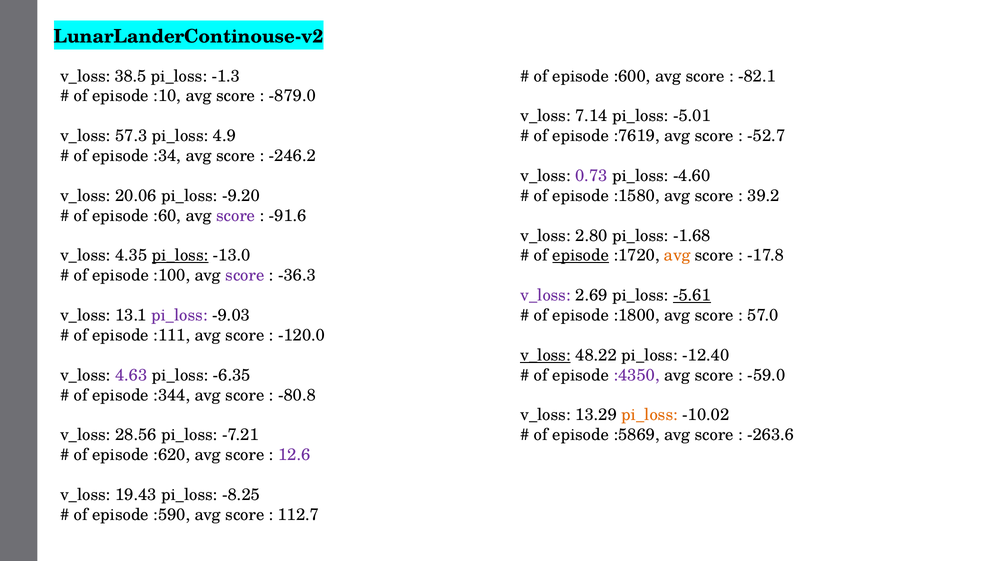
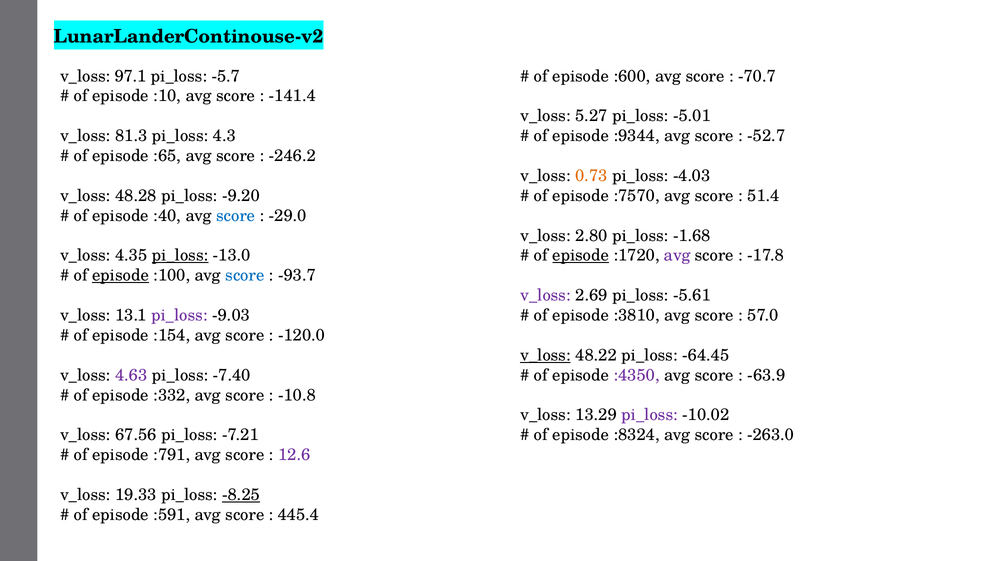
38.5: 38.5 -> 97.1
-1.3: -1.3 -> -5.7
-82.1: -82.1 -> -70.7
-879.0: -879.0 -> -141.4
7.14: 7.14 -> 5.27
57.3: 57.3 -> 81.3
4.9: 4.9 -> 4.3
:7619: :7619 -> :9344
:34: :34 -> :65
0.73 colour: purple -> orange
-4.60: -4.60 -> -4.03
20.06: 20.06 -> 48.28
:1580: :1580 -> :7570
39.2: 39.2 -> 51.4
:60: :60 -> :40
score at (236, 216) colour: purple -> blue
-91.6: -91.6 -> -29.0
avg at (677, 255) colour: orange -> purple
episode at (120, 275) underline: none -> present
score at (245, 275) colour: purple -> blue
-36.3: -36.3 -> -93.7
-5.61 underline: present -> none
:1800: :1800 -> :3810
:111: :111 -> :154
-12.40: -12.40 -> -64.45
-6.35: -6.35 -> -7.40
-59.0: -59.0 -> -63.9
:344: :344 -> :332
-80.8: -80.8 -> -10.8
pi_loss at (650, 415) colour: orange -> purple
28.56: 28.56 -> 67.56
:5869: :5869 -> :8324
-263.6: -263.6 -> -263.0
:620: :620 -> :791
19.43: 19.43 -> 19.33
-8.25 underline: none -> present
:590: :590 -> :591
112.7: 112.7 -> 445.4
